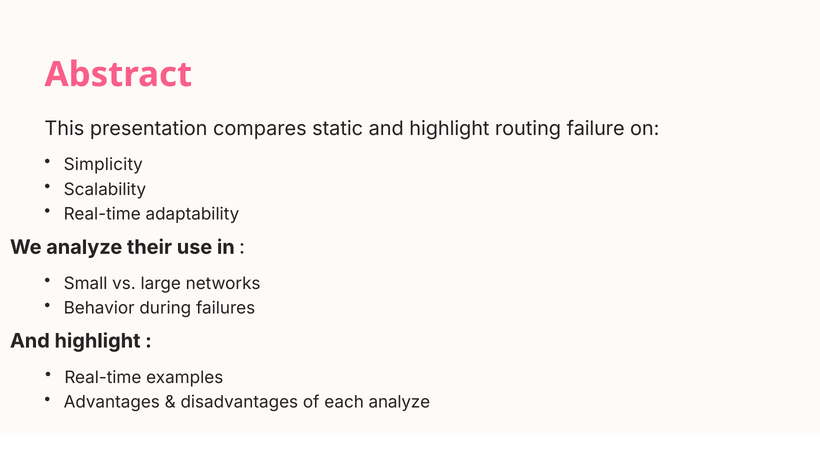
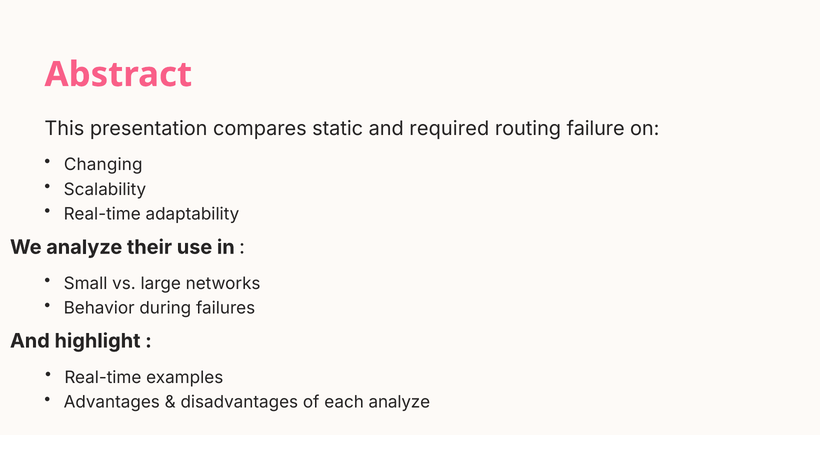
static and highlight: highlight -> required
Simplicity: Simplicity -> Changing
